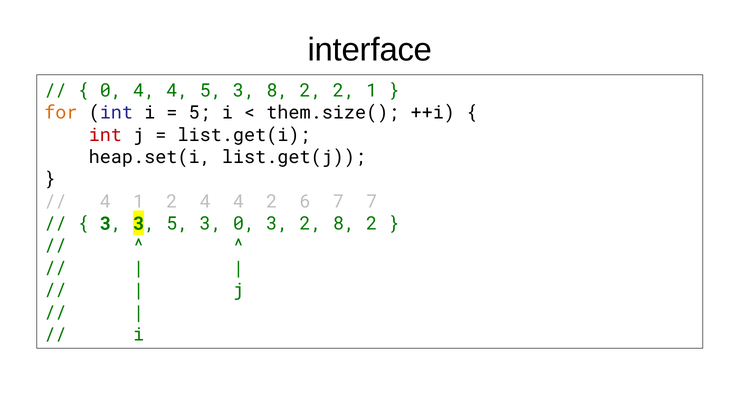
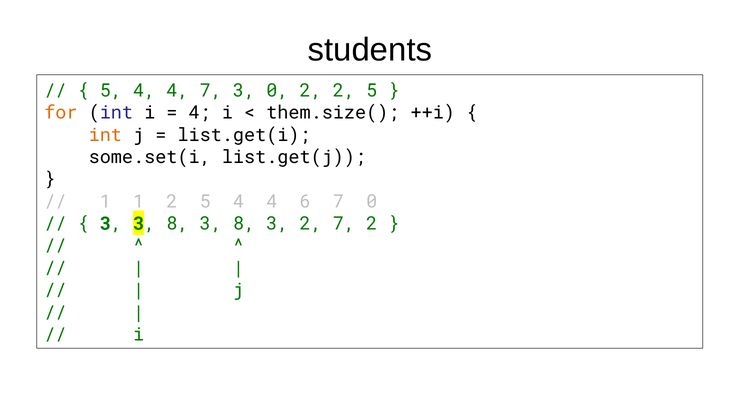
interface: interface -> students
0 at (111, 91): 0 -> 5
4 5: 5 -> 7
3 8: 8 -> 0
2 2 1: 1 -> 5
5 at (200, 113): 5 -> 4
int at (105, 135) colour: red -> orange
heap.set(i: heap.set(i -> some.set(i
4 at (105, 202): 4 -> 1
4 at (205, 202): 4 -> 5
2 at (272, 202): 2 -> 4
7 7: 7 -> 0
3 3 5: 5 -> 8
0 at (244, 224): 0 -> 8
2 8: 8 -> 7
